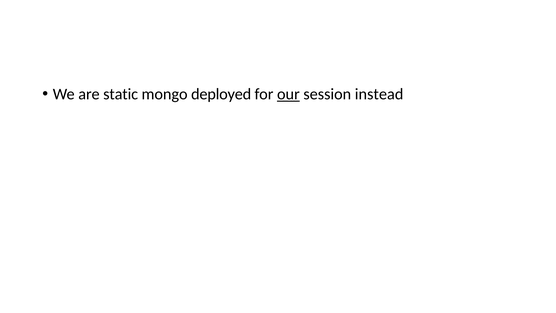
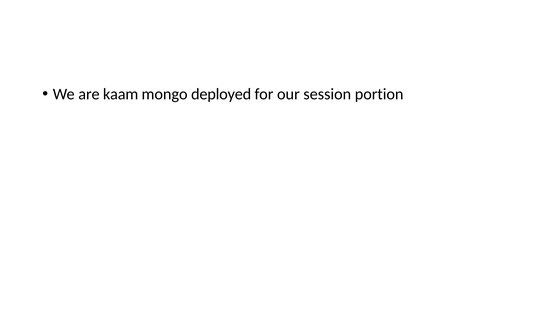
static: static -> kaam
our underline: present -> none
instead: instead -> portion
